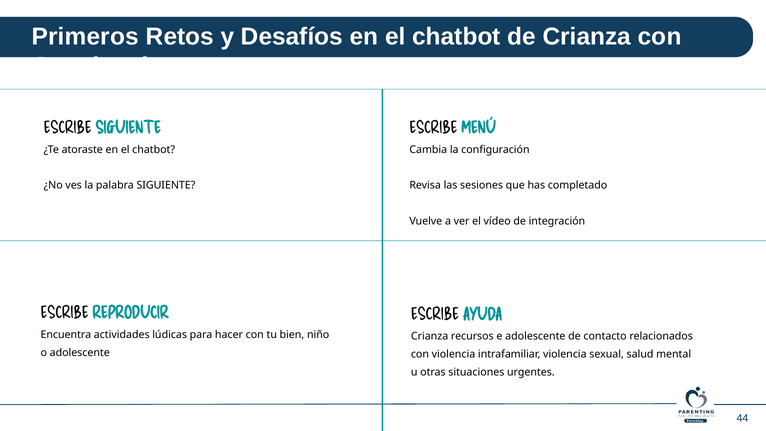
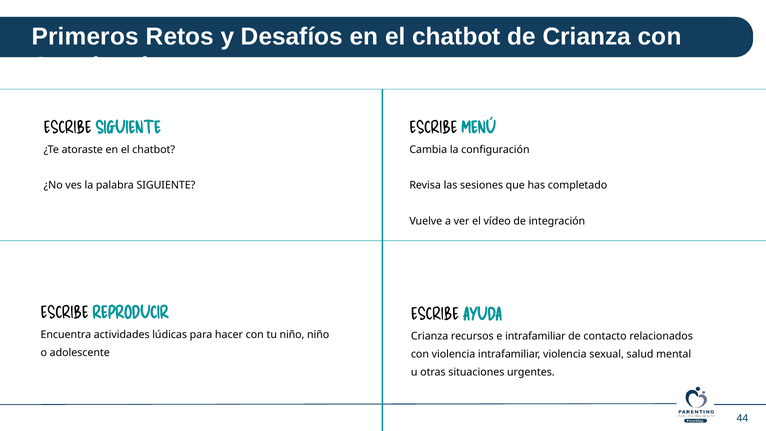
tu bien: bien -> niño
e adolescente: adolescente -> intrafamiliar
